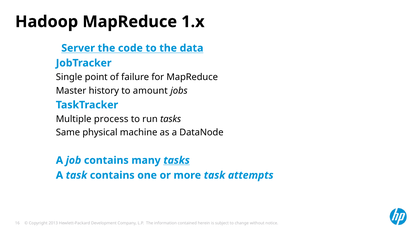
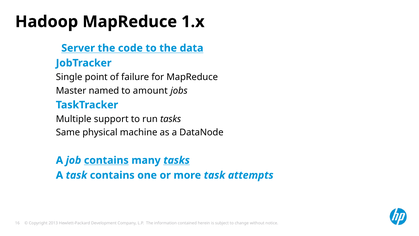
history: history -> named
process: process -> support
contains at (106, 160) underline: none -> present
